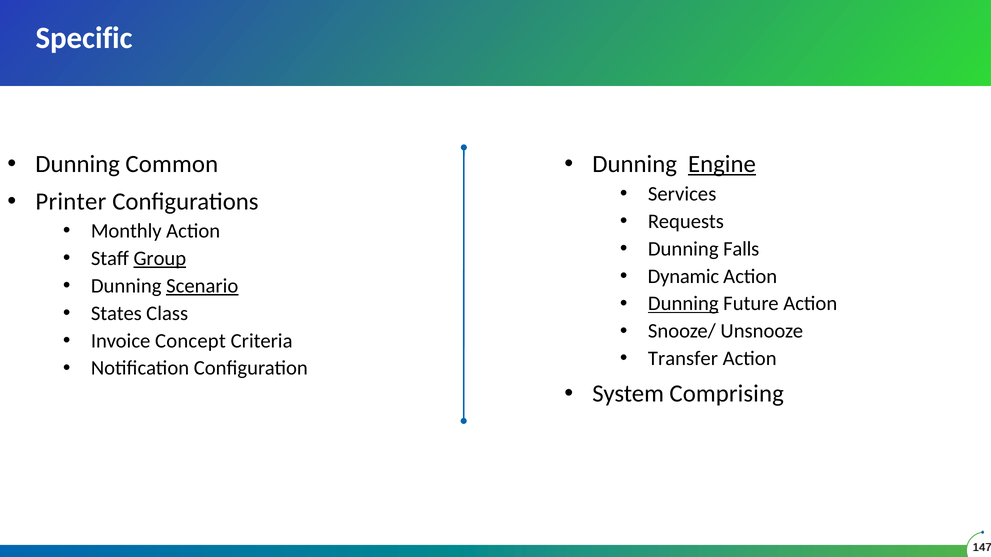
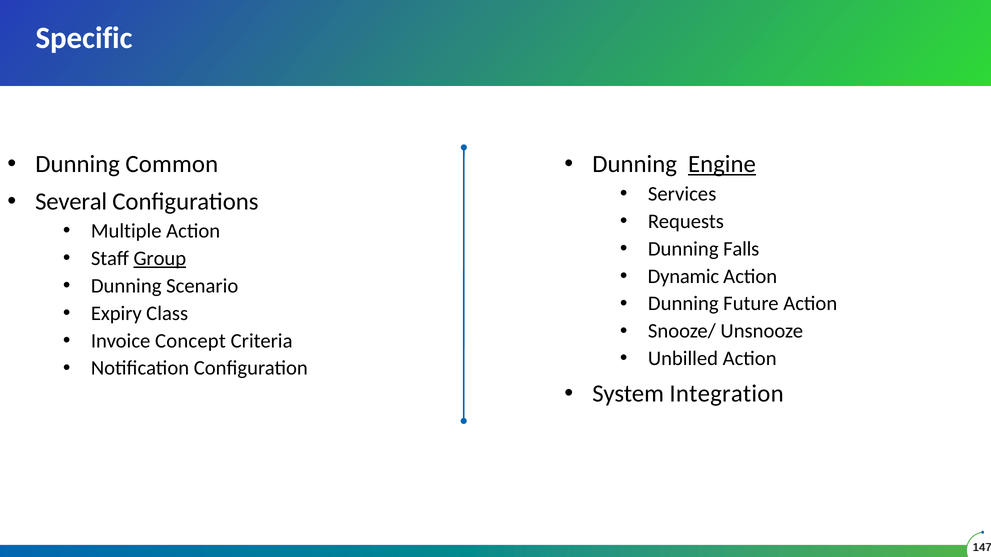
Printer: Printer -> Several
Monthly: Monthly -> Multiple
Scenario underline: present -> none
Dunning at (683, 304) underline: present -> none
States: States -> Expiry
Transfer: Transfer -> Unbilled
Comprising: Comprising -> Integration
